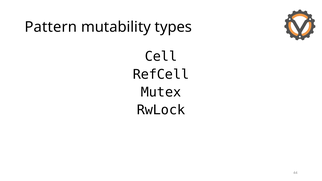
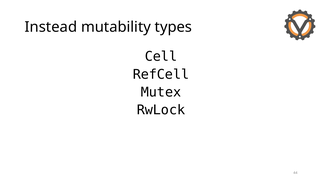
Pattern: Pattern -> Instead
